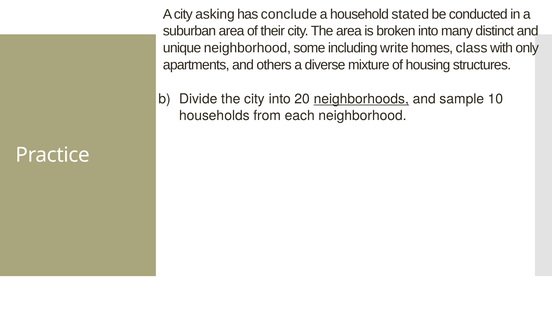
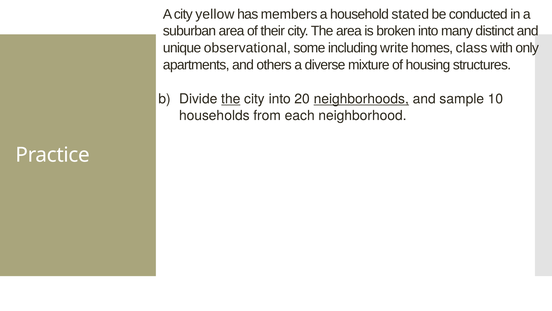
asking: asking -> yellow
conclude: conclude -> members
unique neighborhood: neighborhood -> observational
the at (231, 99) underline: none -> present
